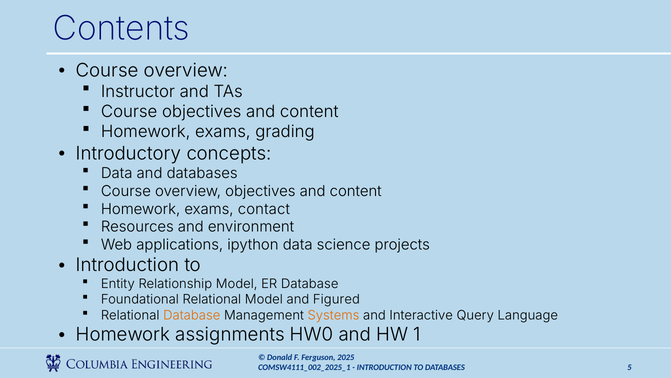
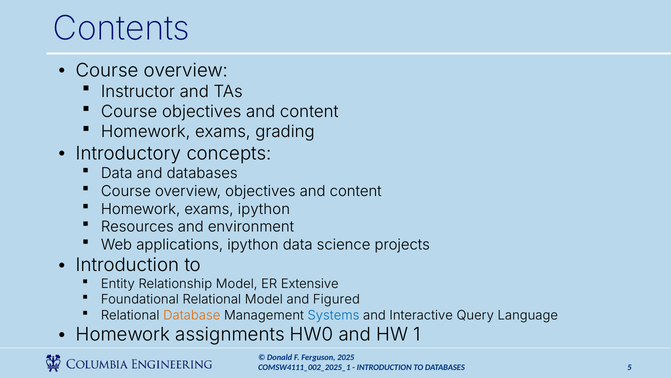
exams contact: contact -> ipython
ER Database: Database -> Extensive
Systems colour: orange -> blue
